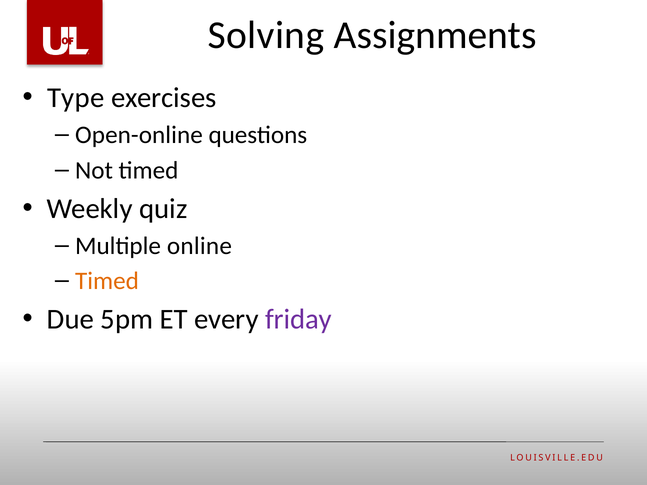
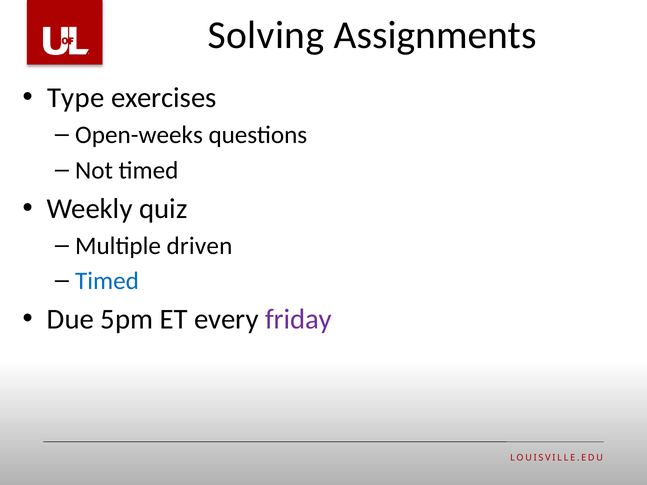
Open-online: Open-online -> Open-weeks
online: online -> driven
Timed at (107, 281) colour: orange -> blue
